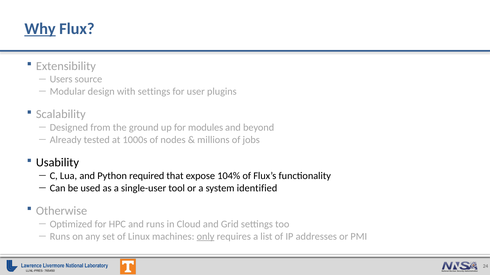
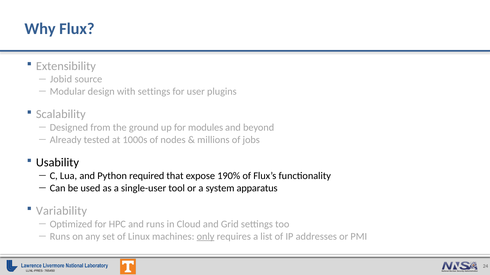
Why underline: present -> none
Users: Users -> Jobid
104%: 104% -> 190%
identified: identified -> apparatus
Otherwise: Otherwise -> Variability
